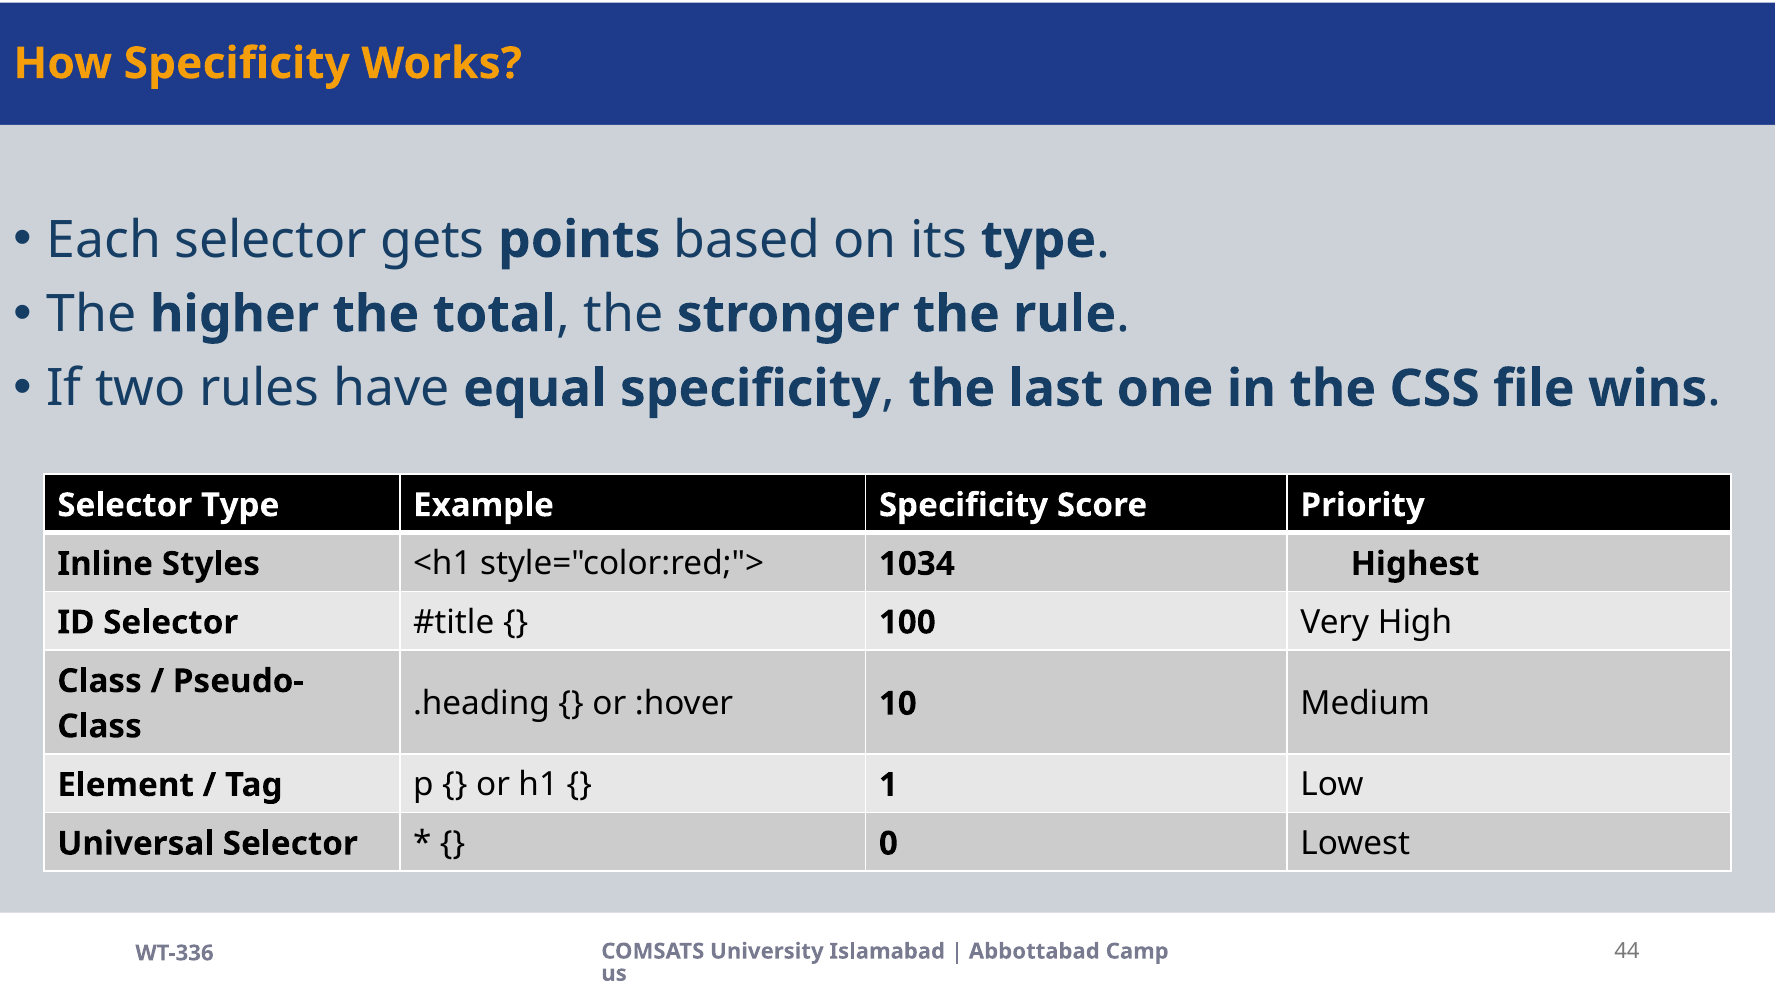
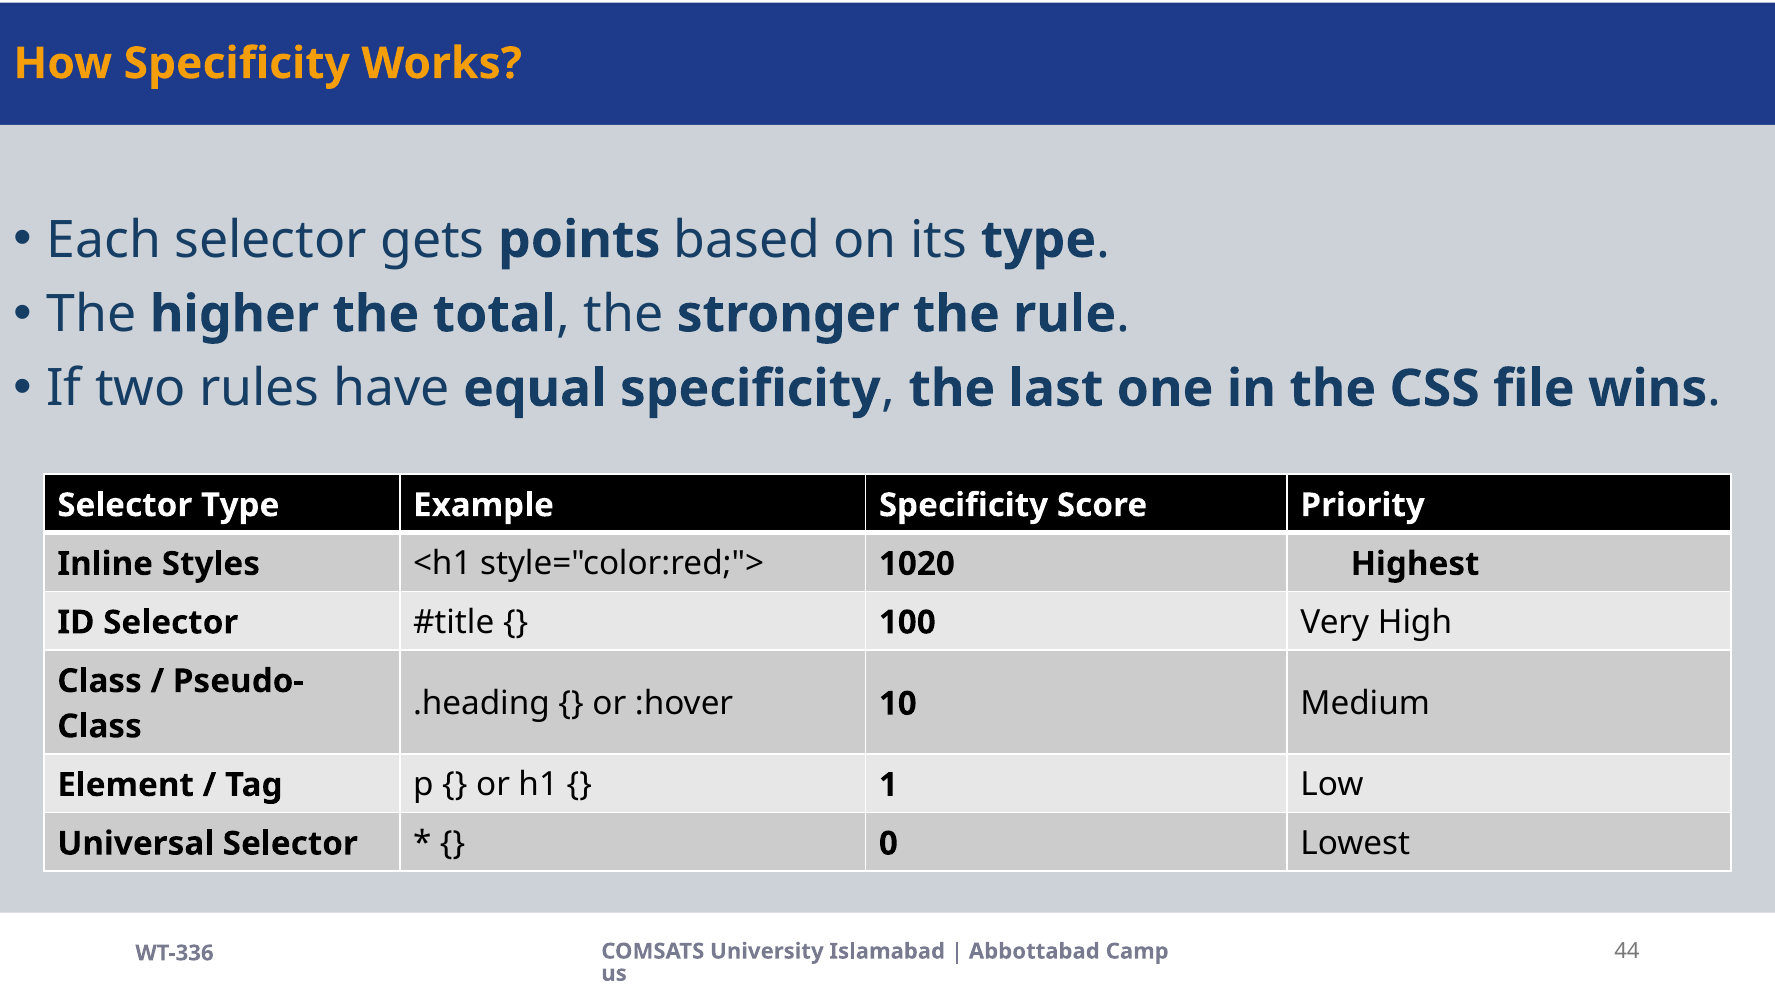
1034: 1034 -> 1020
